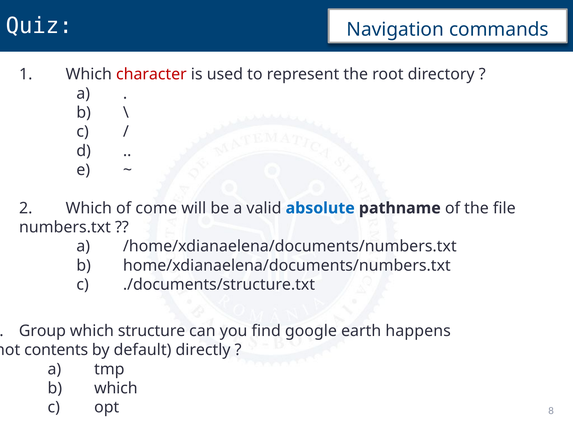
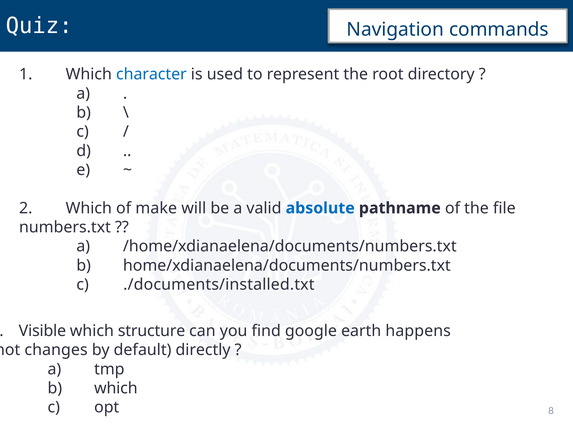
character colour: red -> blue
come: come -> make
./documents/structure.txt: ./documents/structure.txt -> ./documents/installed.txt
Group: Group -> Visible
contents: contents -> changes
